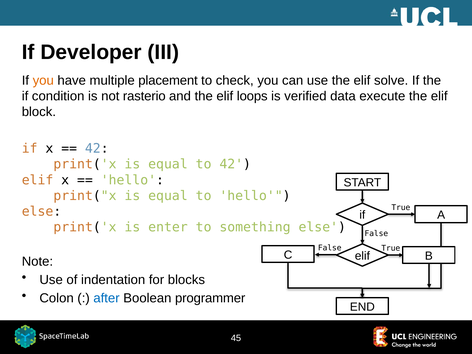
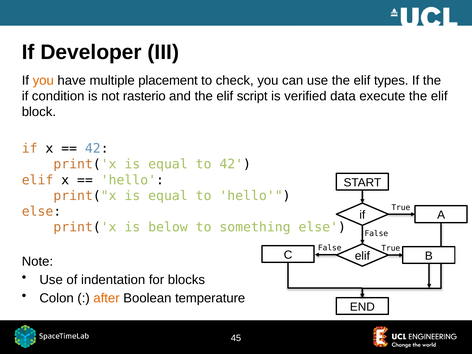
solve: solve -> types
loops: loops -> script
enter: enter -> below
after colour: blue -> orange
programmer: programmer -> temperature
